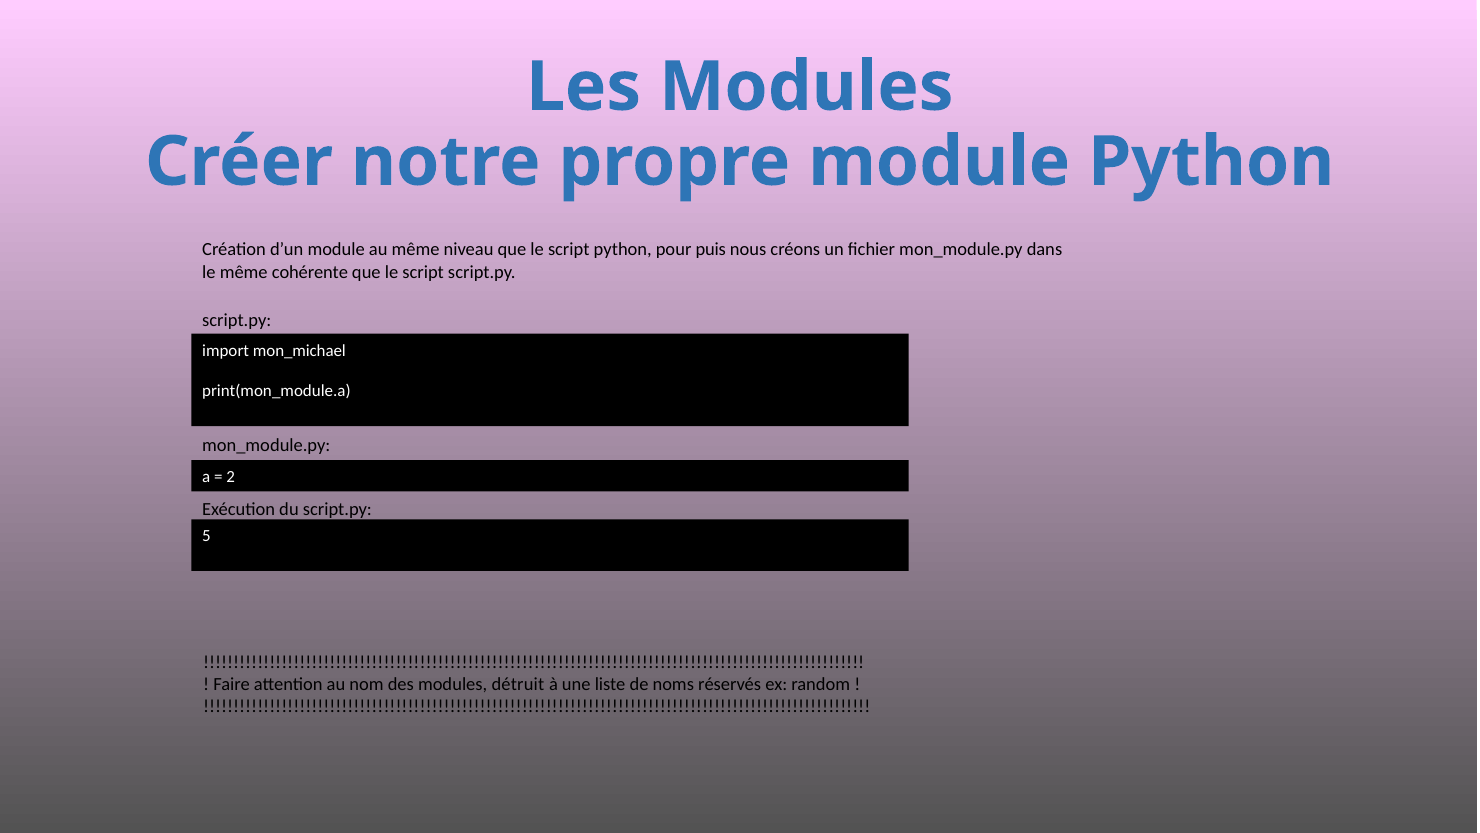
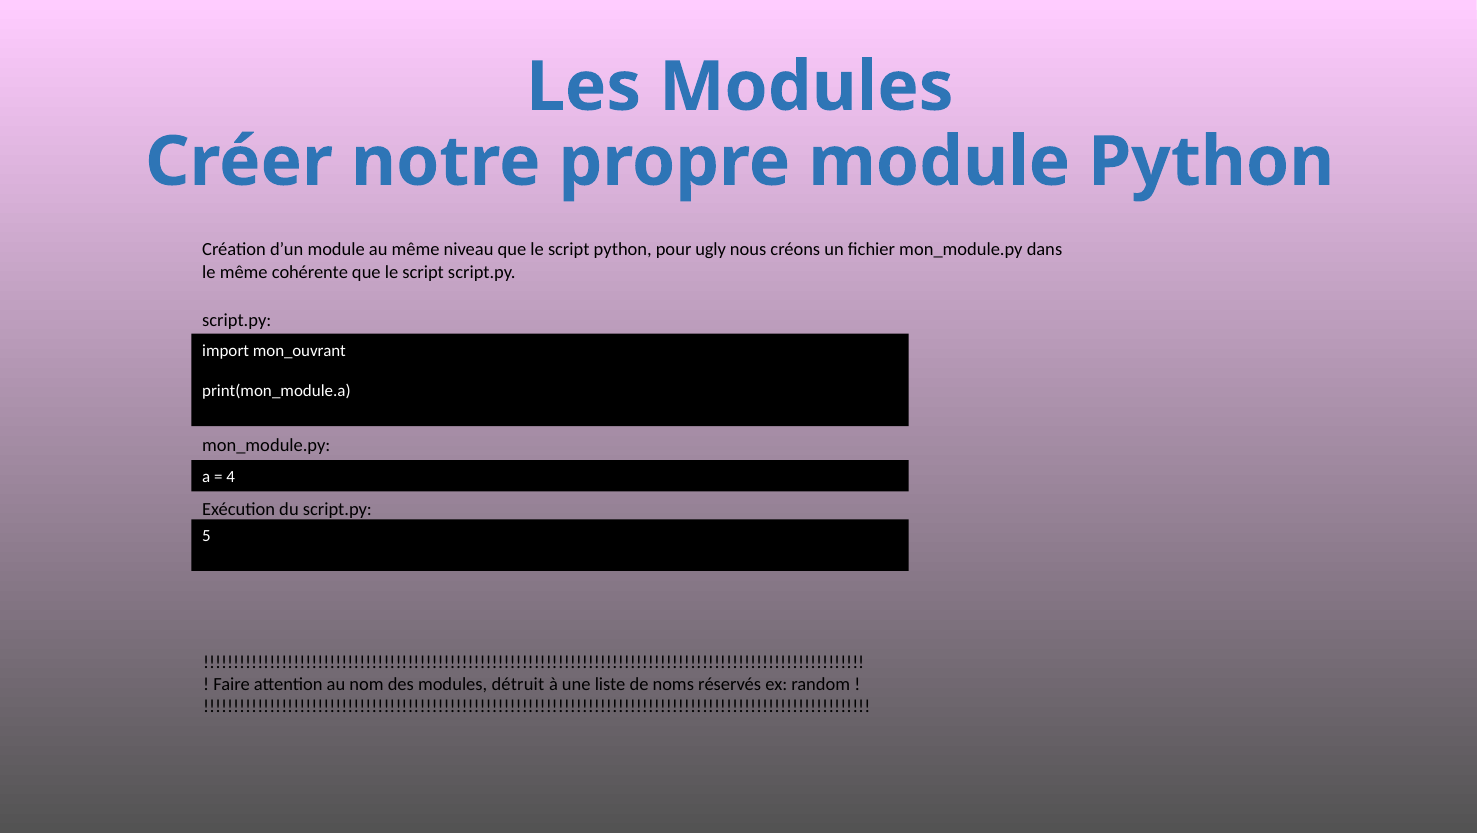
puis: puis -> ugly
mon_michael: mon_michael -> mon_ouvrant
2: 2 -> 4
